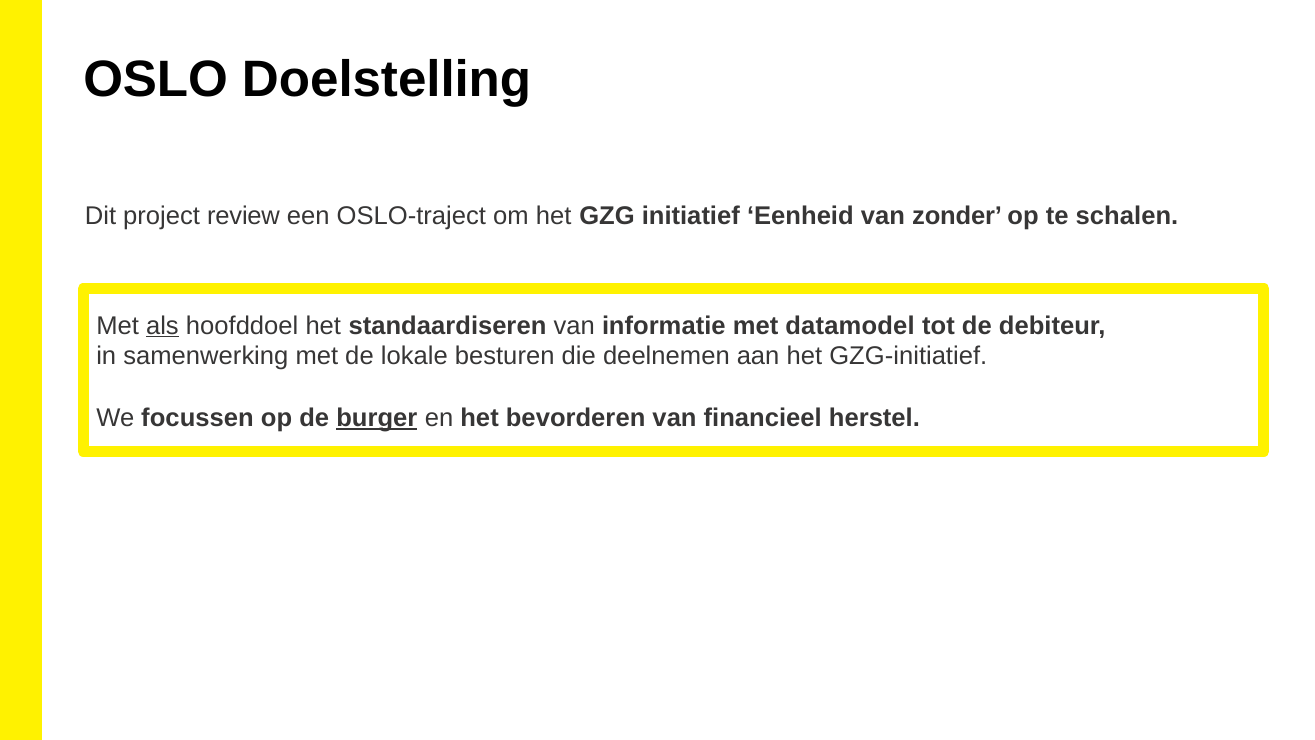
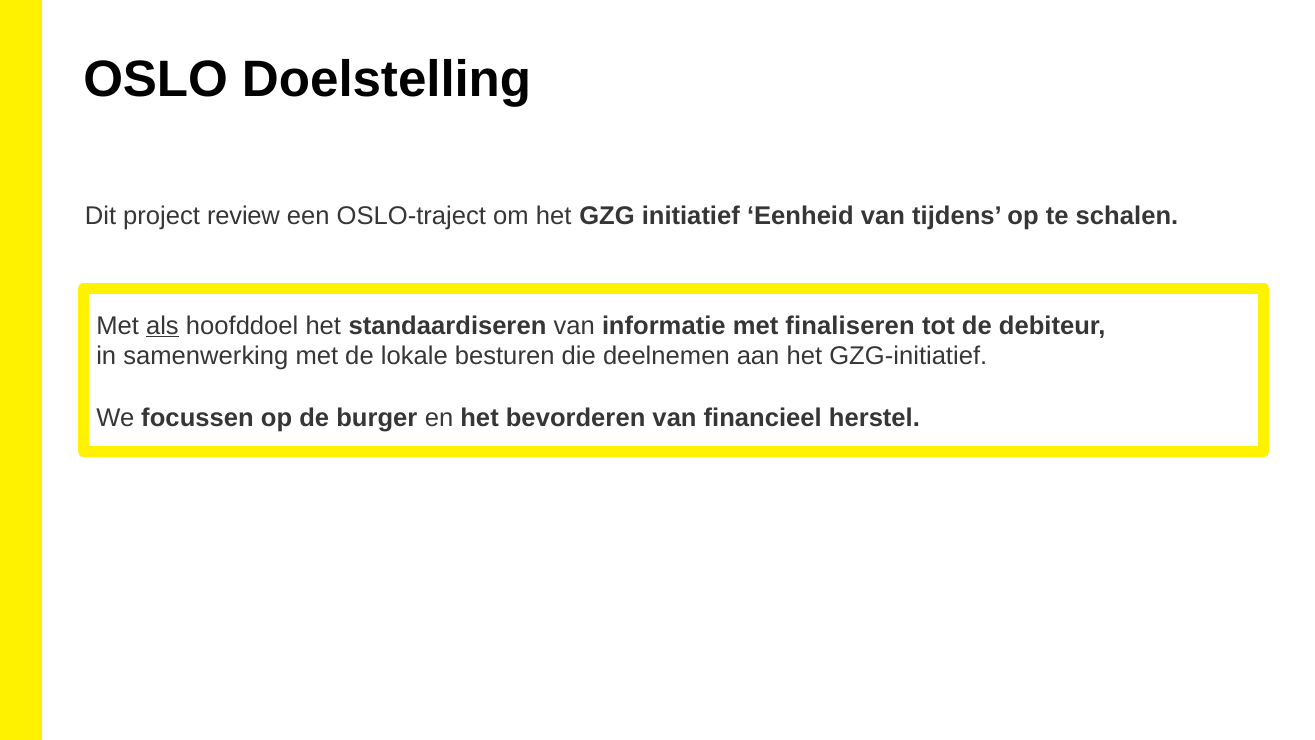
zonder: zonder -> tijdens
datamodel: datamodel -> finaliseren
burger underline: present -> none
